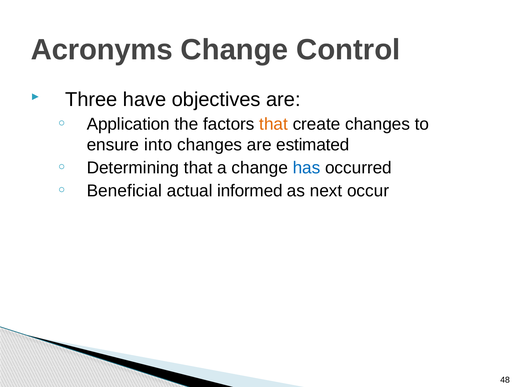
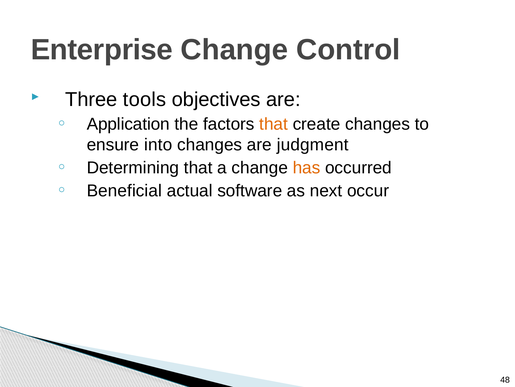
Acronyms: Acronyms -> Enterprise
have: have -> tools
estimated: estimated -> judgment
has colour: blue -> orange
informed: informed -> software
